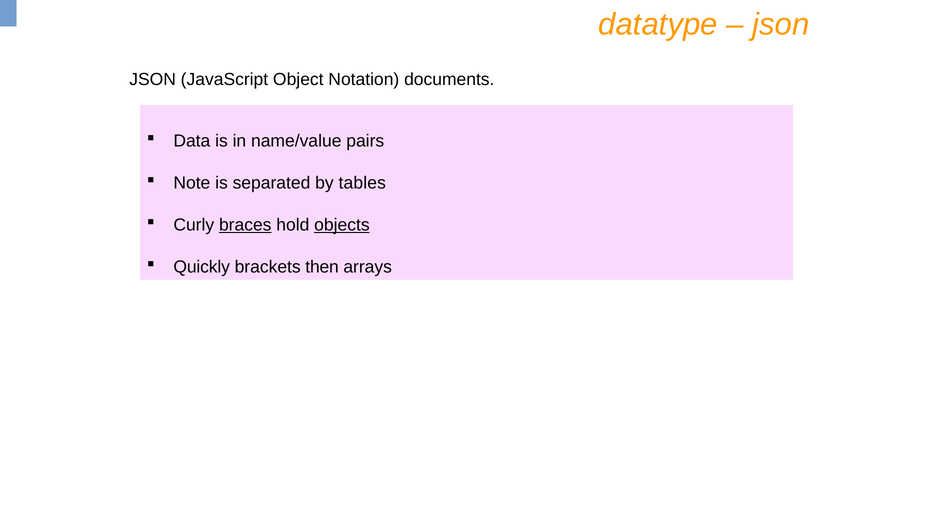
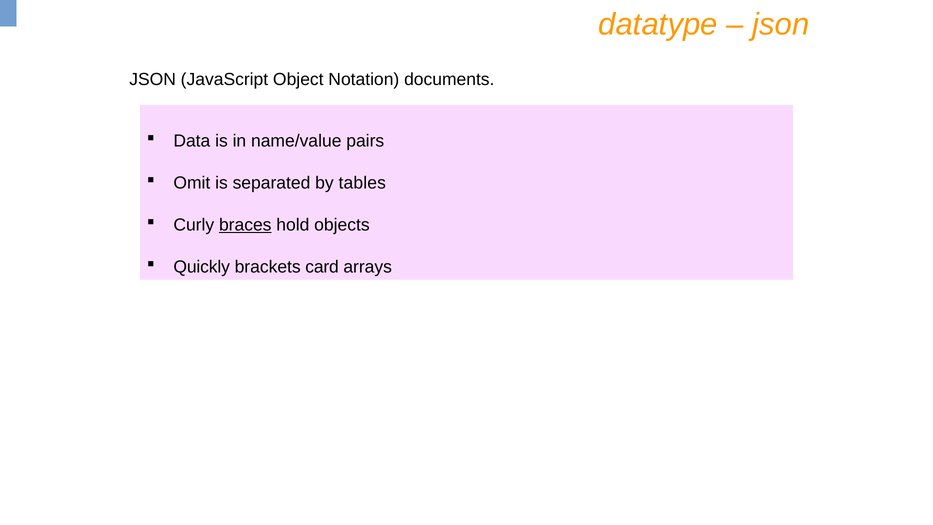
Note: Note -> Omit
objects underline: present -> none
then: then -> card
